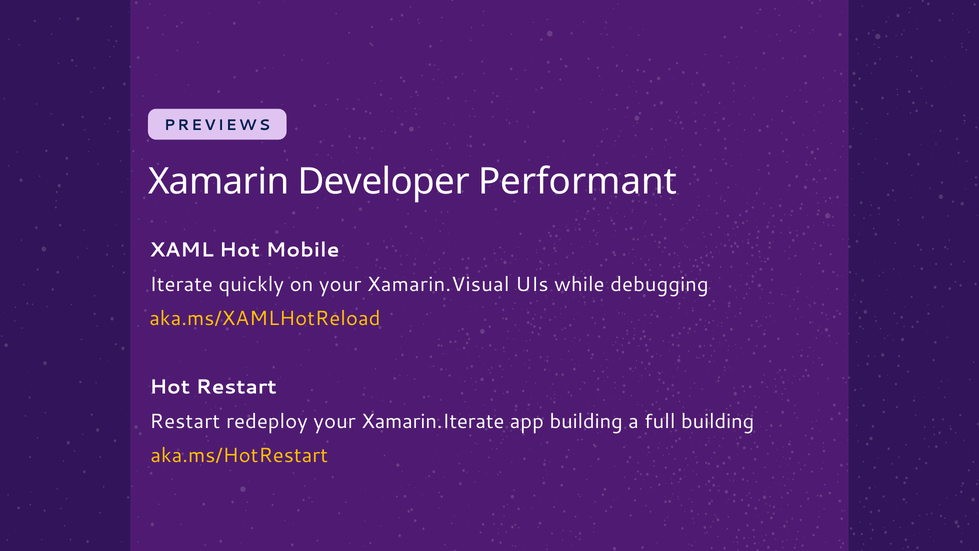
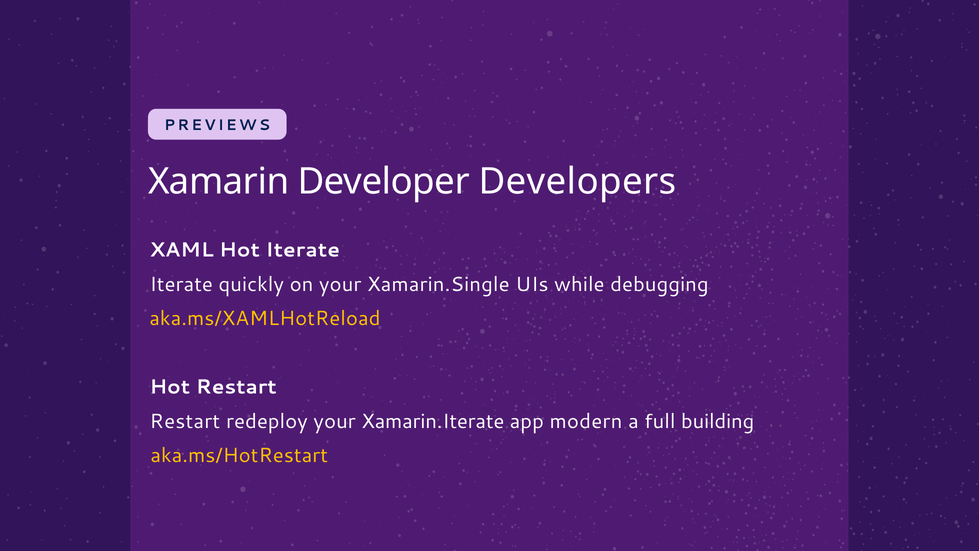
Performant: Performant -> Developers
Hot Mobile: Mobile -> Iterate
Xamarin.Visual: Xamarin.Visual -> Xamarin.Single
app building: building -> modern
